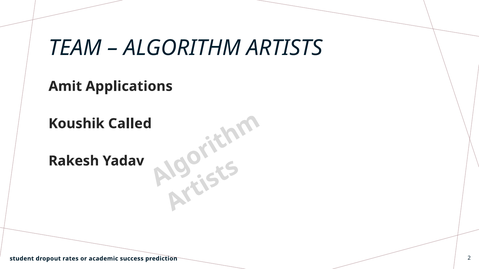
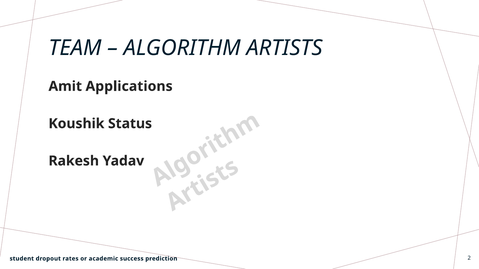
Called: Called -> Status
